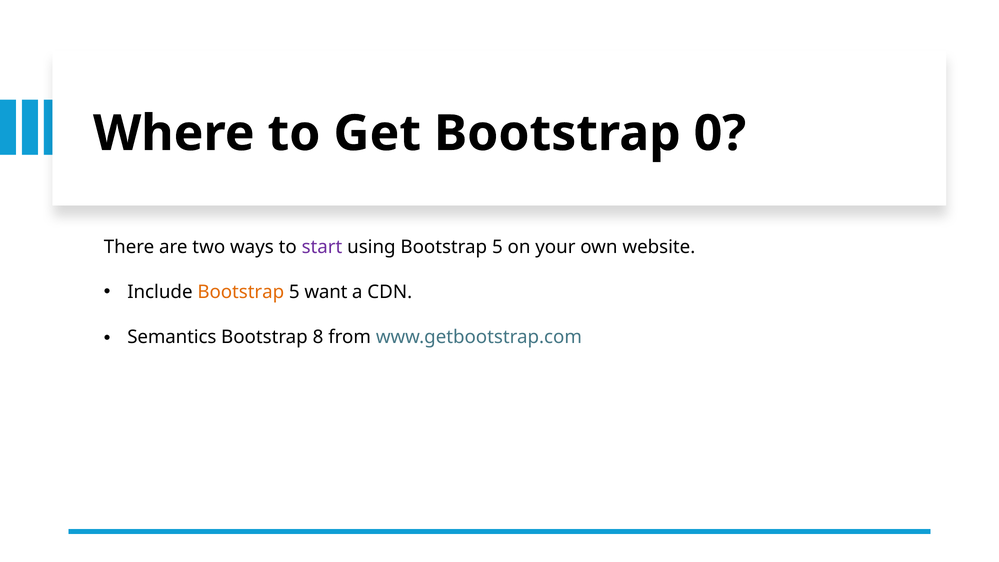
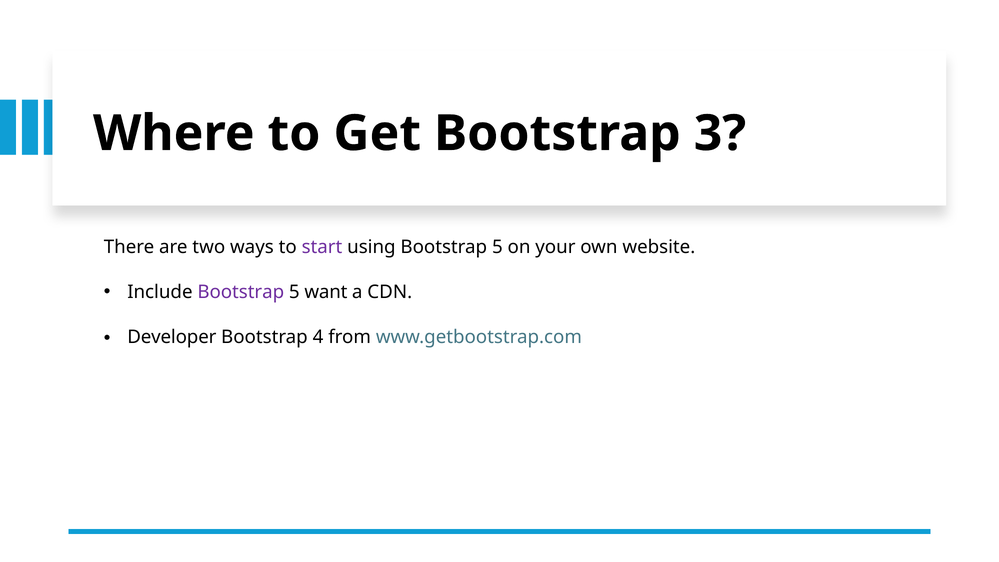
0: 0 -> 3
Bootstrap at (241, 292) colour: orange -> purple
Semantics: Semantics -> Developer
8: 8 -> 4
